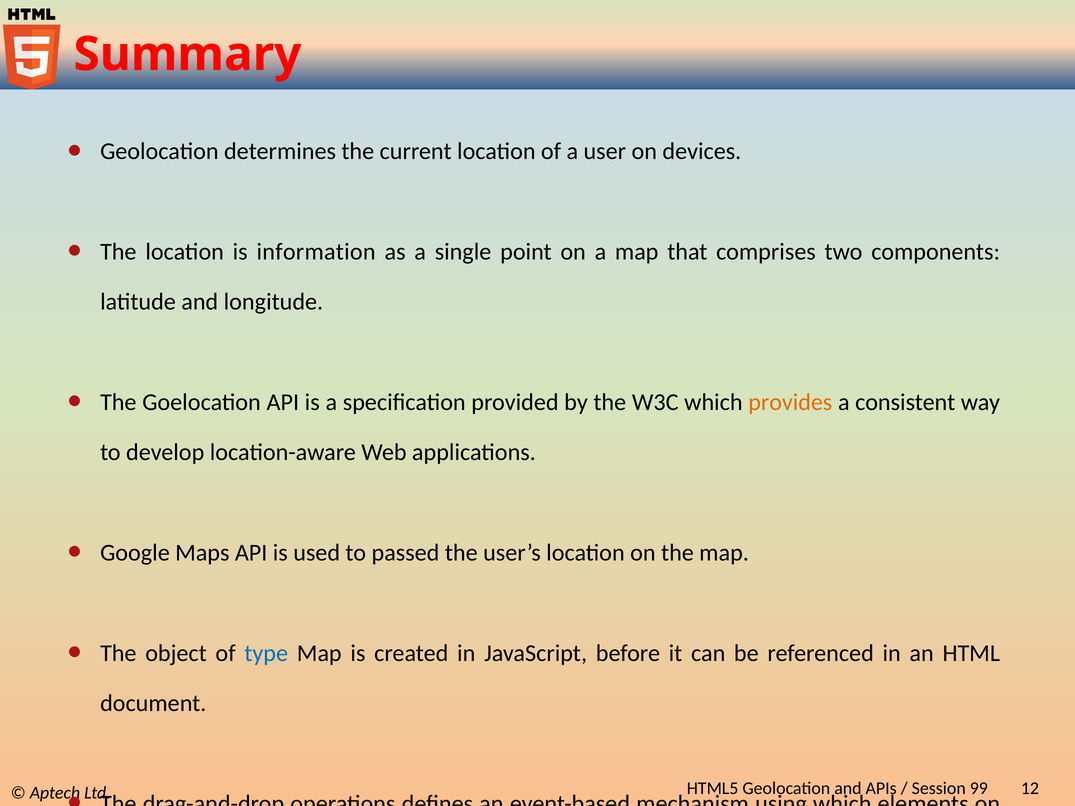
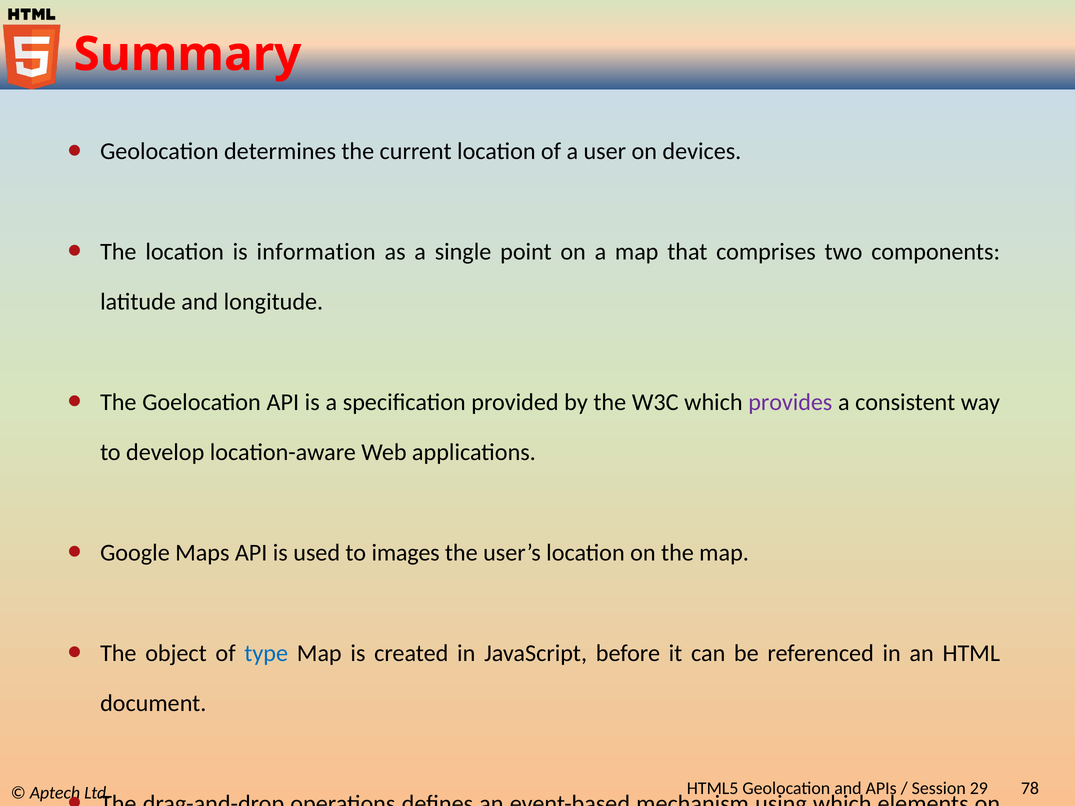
provides colour: orange -> purple
passed: passed -> images
99: 99 -> 29
12: 12 -> 78
